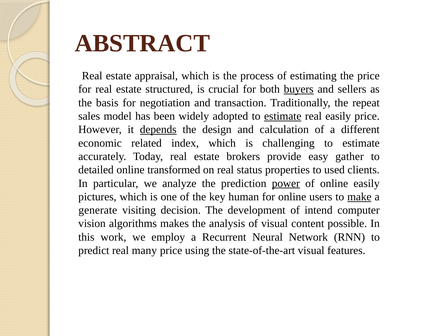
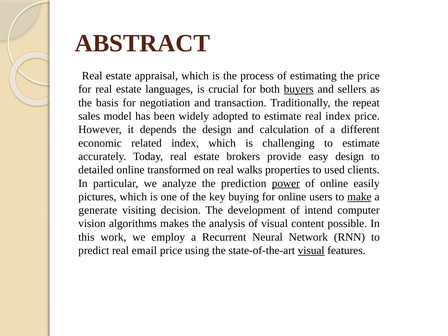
structured: structured -> languages
estimate at (283, 116) underline: present -> none
real easily: easily -> index
depends underline: present -> none
easy gather: gather -> design
status: status -> walks
human: human -> buying
many: many -> email
visual at (311, 251) underline: none -> present
